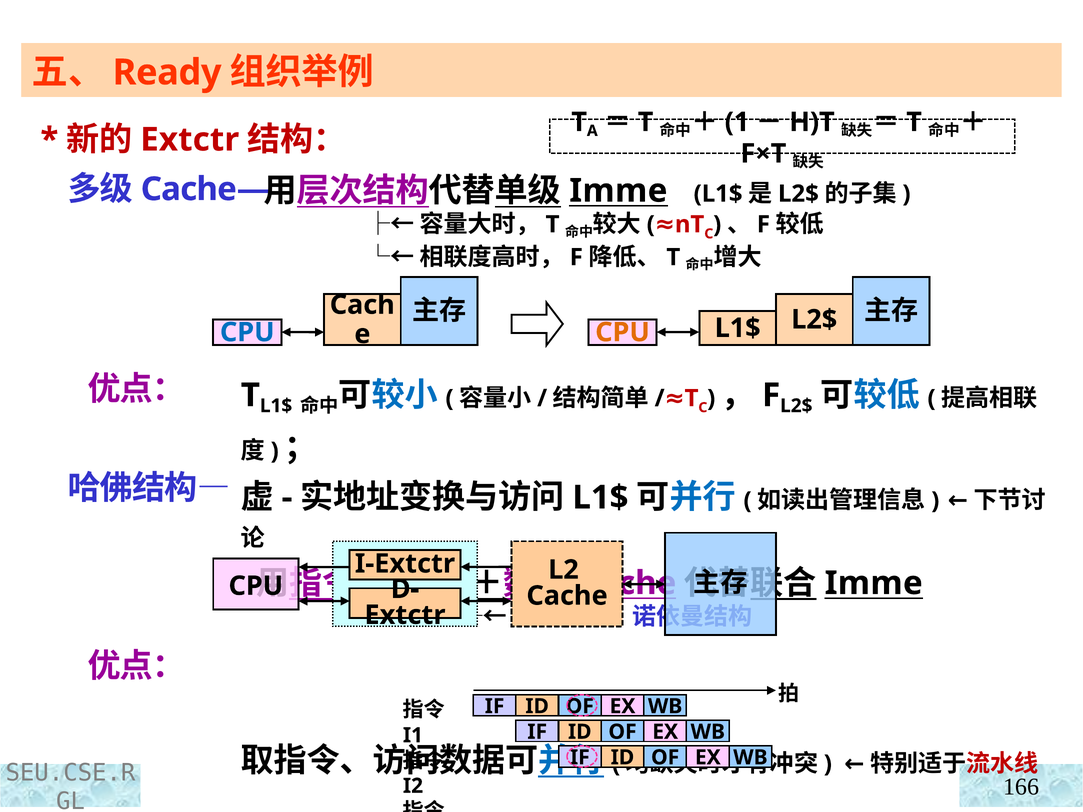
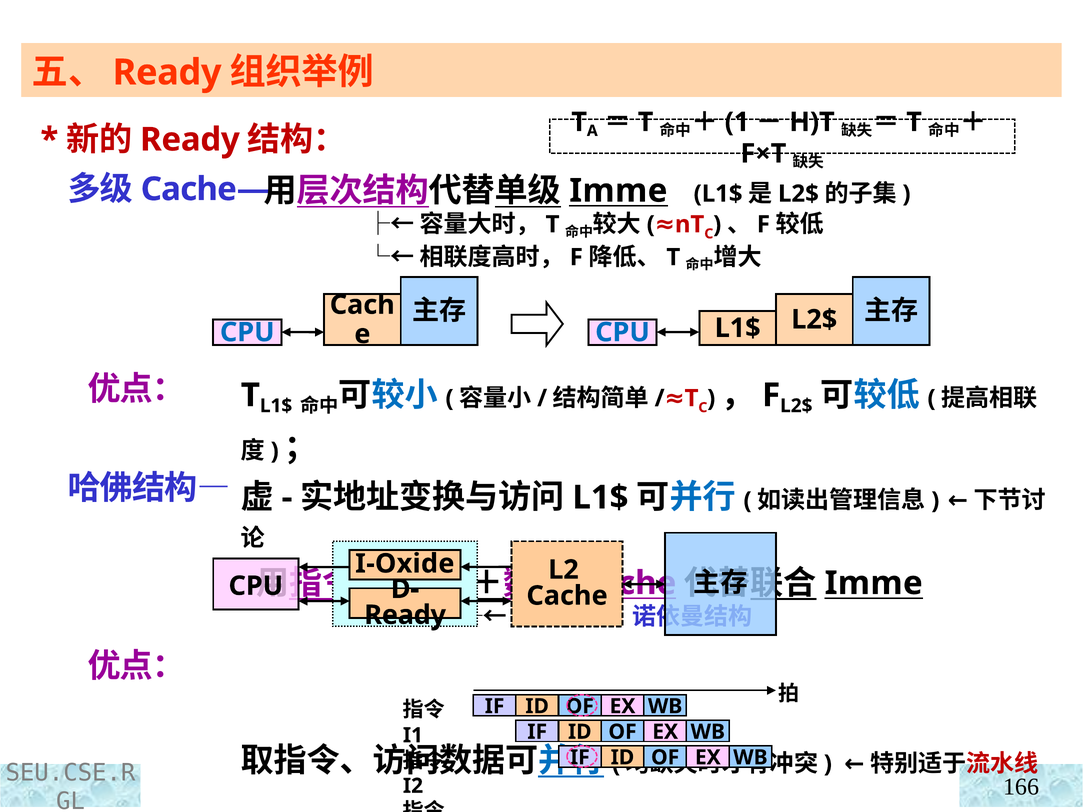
Extctr at (190, 140): Extctr -> Ready
CPU at (623, 332) colour: orange -> blue
I-Extctr: I-Extctr -> I-Oxide
Extctr at (405, 615): Extctr -> Ready
